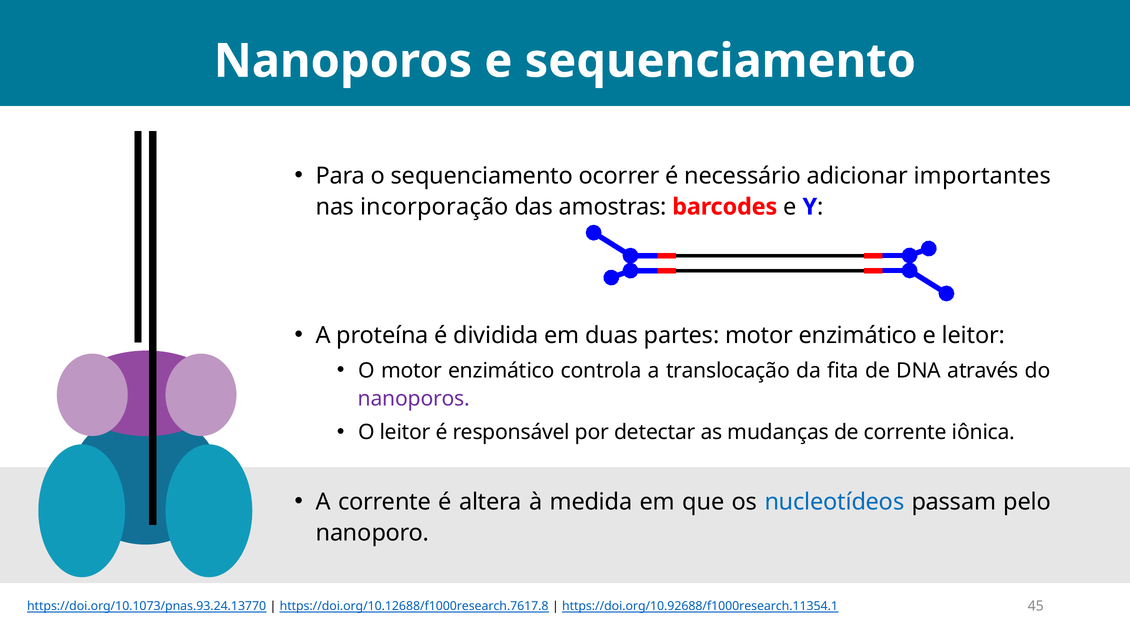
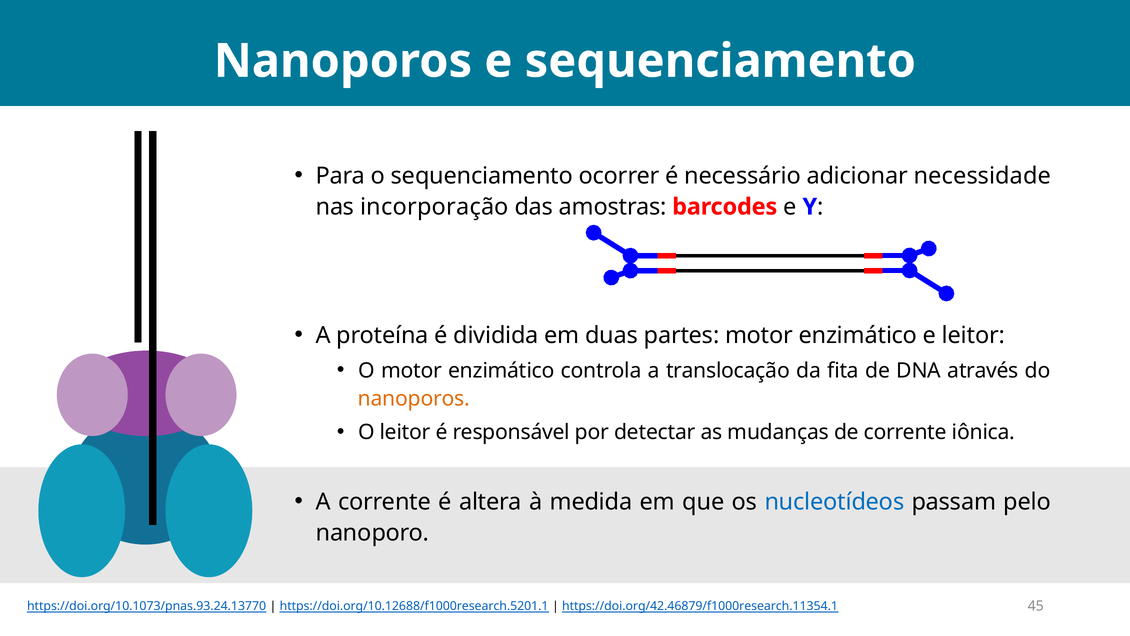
importantes: importantes -> necessidade
nanoporos at (414, 398) colour: purple -> orange
https://doi.org/10.12688/f1000research.7617.8: https://doi.org/10.12688/f1000research.7617.8 -> https://doi.org/10.12688/f1000research.5201.1
https://doi.org/10.92688/f1000research.11354.1: https://doi.org/10.92688/f1000research.11354.1 -> https://doi.org/42.46879/f1000research.11354.1
